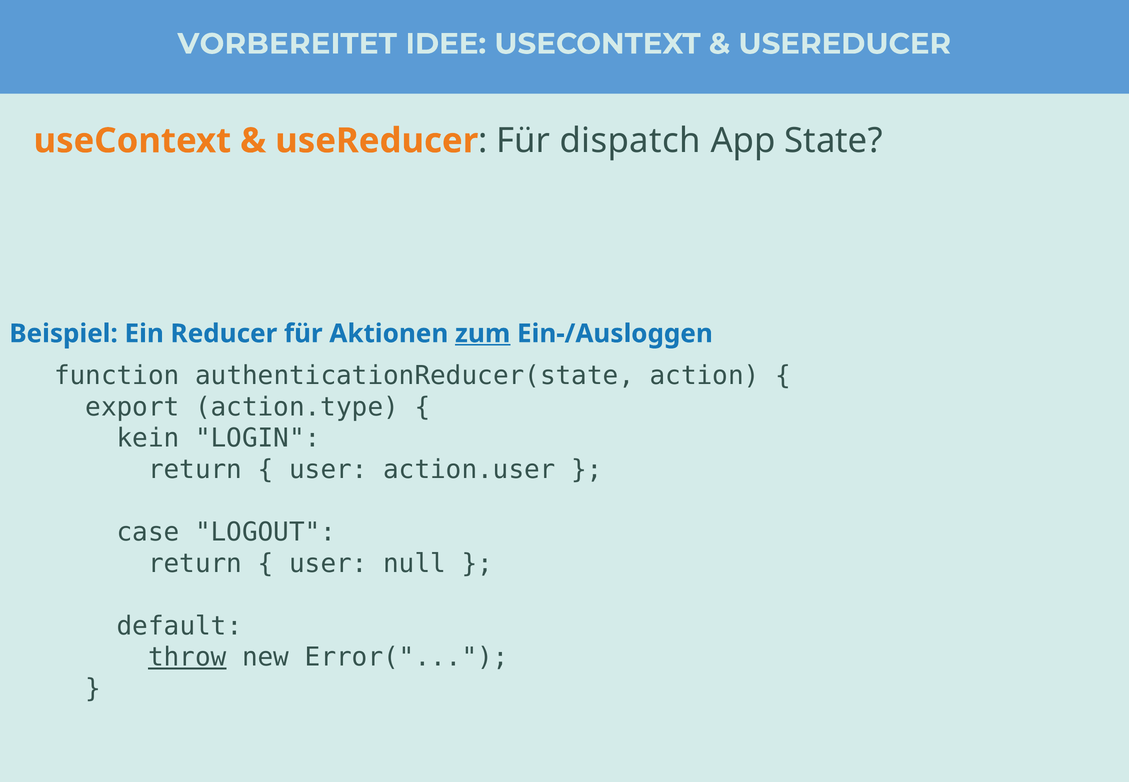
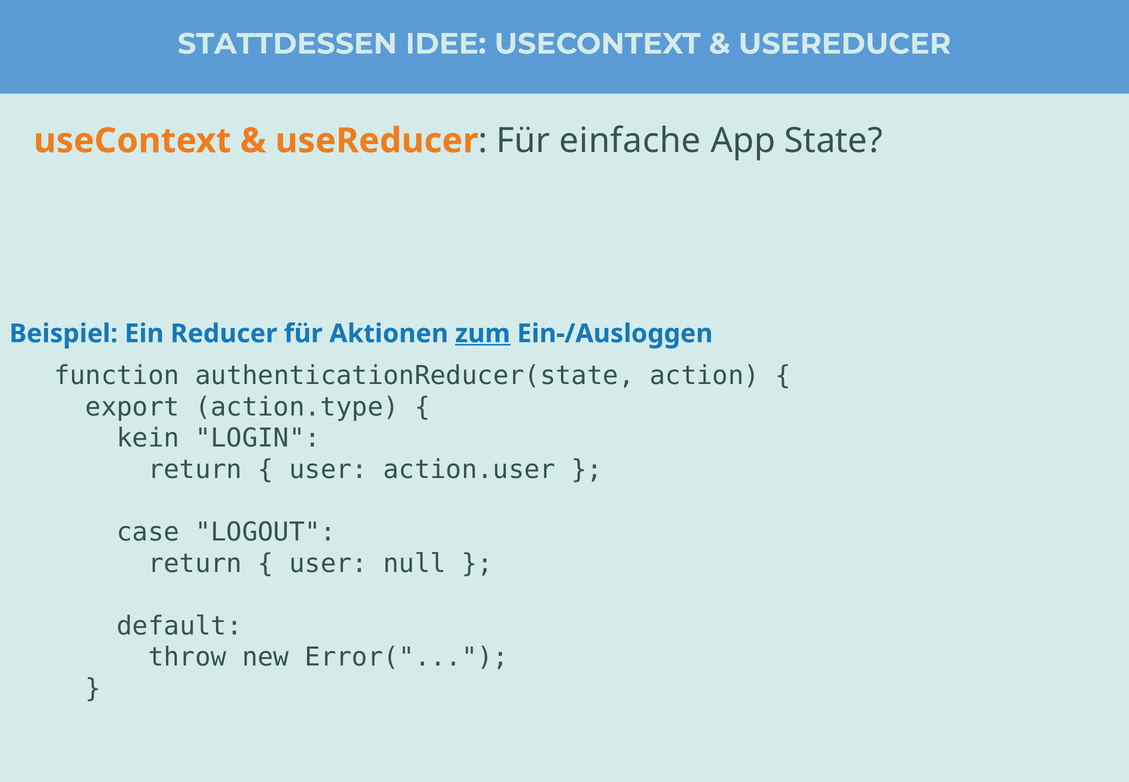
VORBEREITET: VORBEREITET -> STATTDESSEN
dispatch: dispatch -> einfache
throw underline: present -> none
